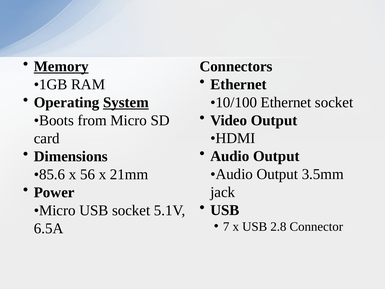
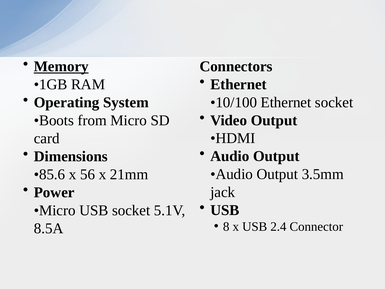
System underline: present -> none
7: 7 -> 8
2.8: 2.8 -> 2.4
6.5A: 6.5A -> 8.5A
